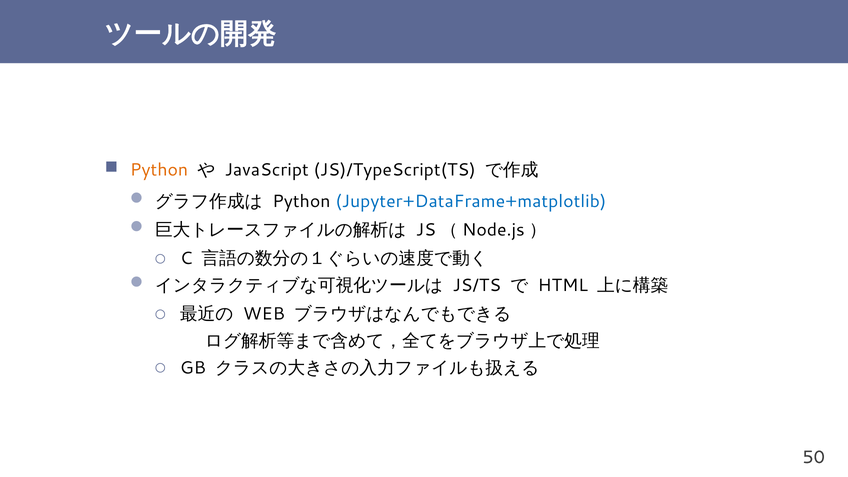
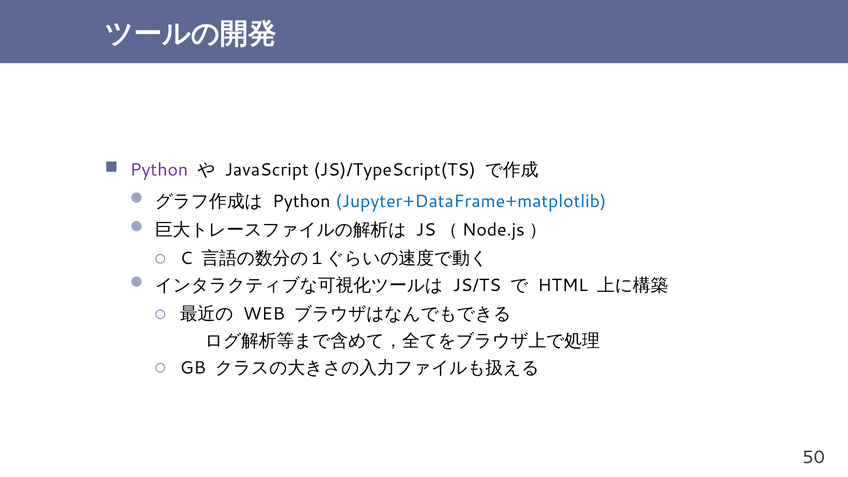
Python at (159, 170) colour: orange -> purple
